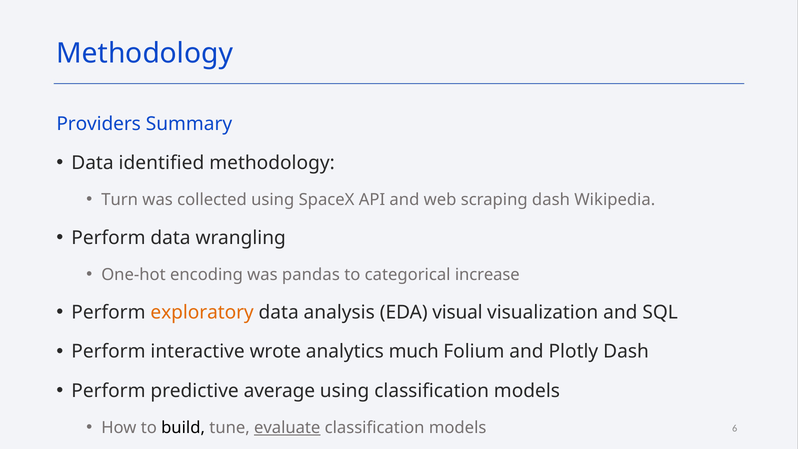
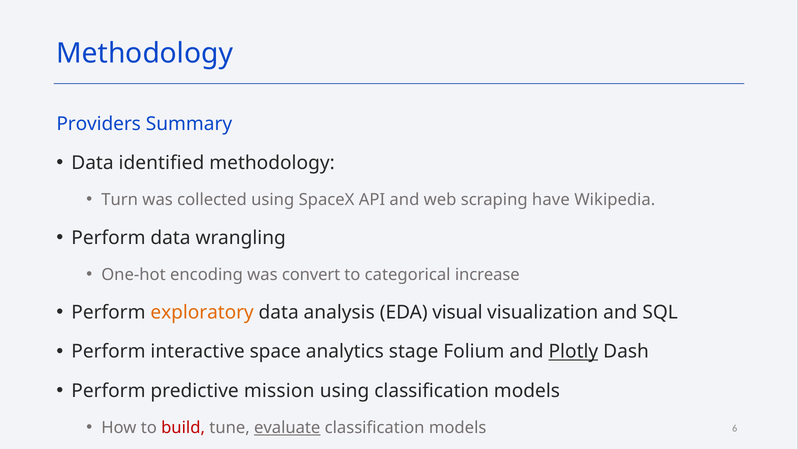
scraping dash: dash -> have
pandas: pandas -> convert
wrote: wrote -> space
much: much -> stage
Plotly underline: none -> present
average: average -> mission
build colour: black -> red
